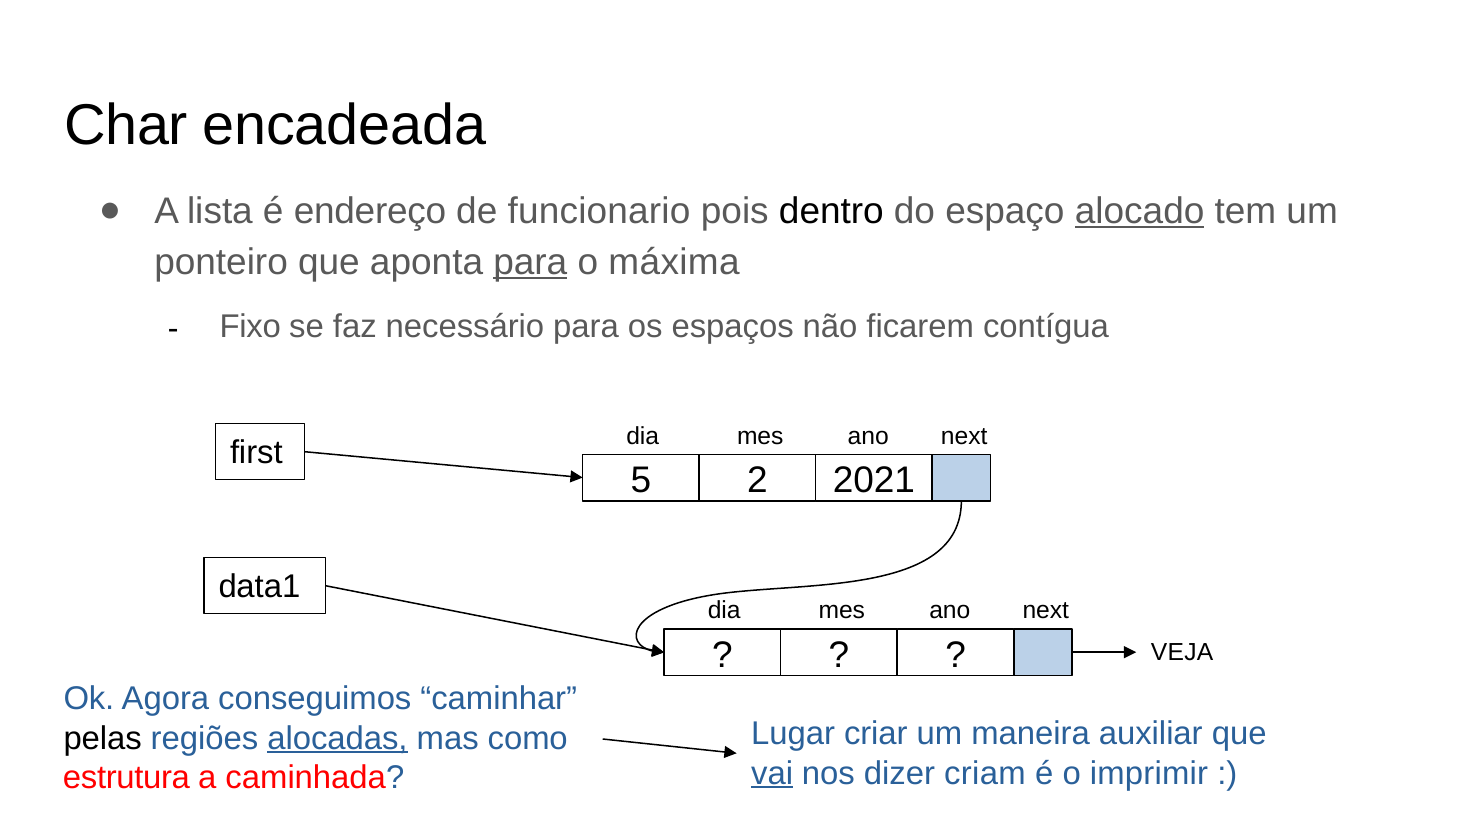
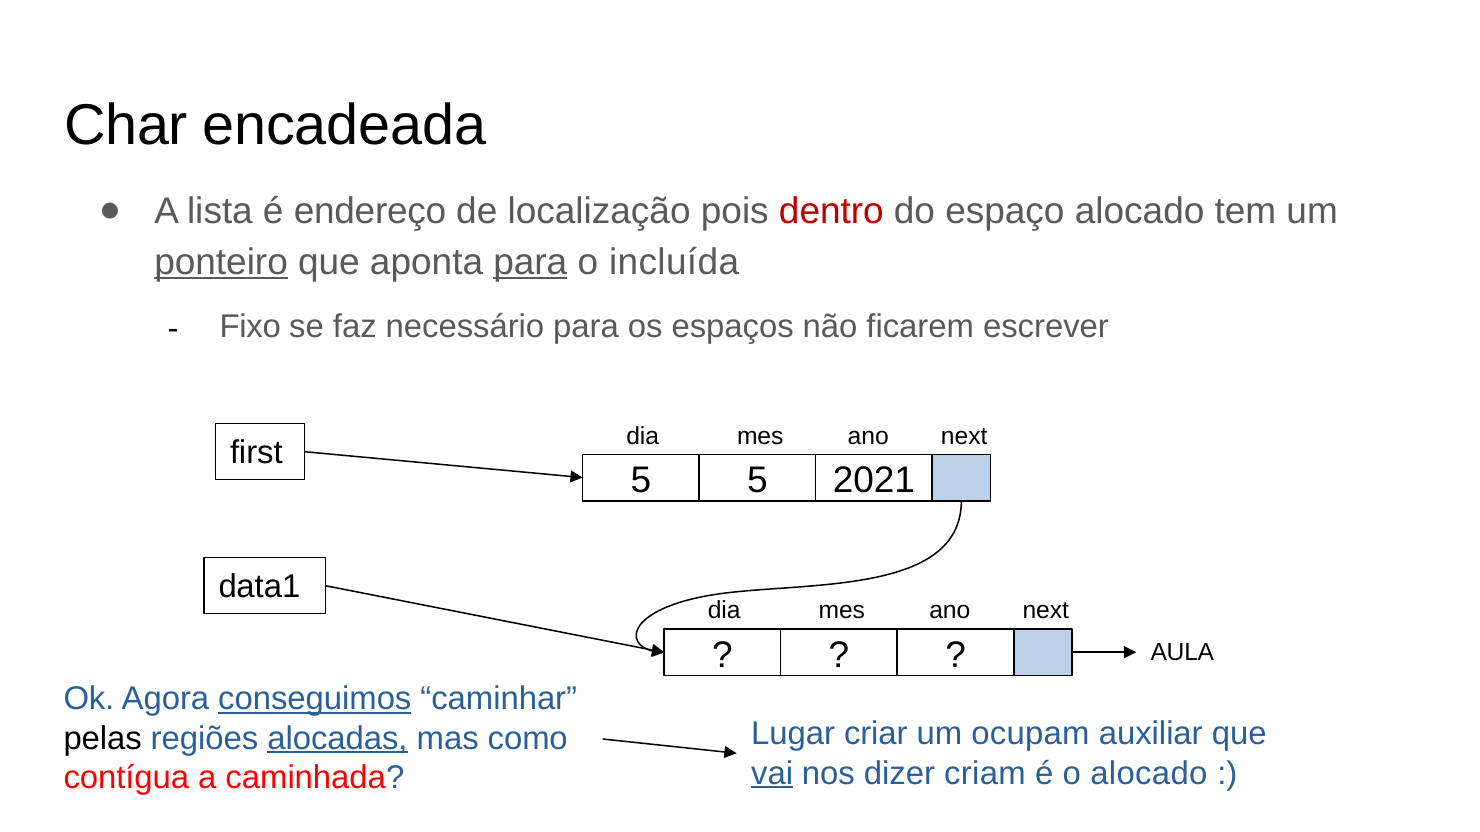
funcionario: funcionario -> localização
dentro colour: black -> red
alocado at (1140, 211) underline: present -> none
ponteiro underline: none -> present
máxima: máxima -> incluída
contígua: contígua -> escrever
5 2: 2 -> 5
VEJA: VEJA -> AULA
conseguimos underline: none -> present
maneira: maneira -> ocupam
o imprimir: imprimir -> alocado
estrutura: estrutura -> contígua
